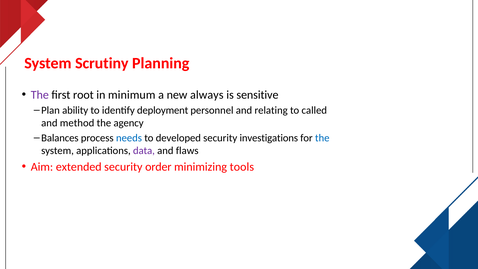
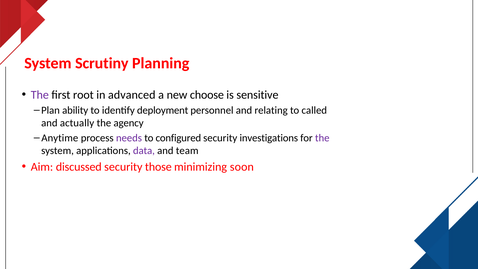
minimum: minimum -> advanced
always: always -> choose
method: method -> actually
Balances: Balances -> Anytime
needs colour: blue -> purple
developed: developed -> configured
the at (322, 138) colour: blue -> purple
flaws: flaws -> team
extended: extended -> discussed
order: order -> those
tools: tools -> soon
